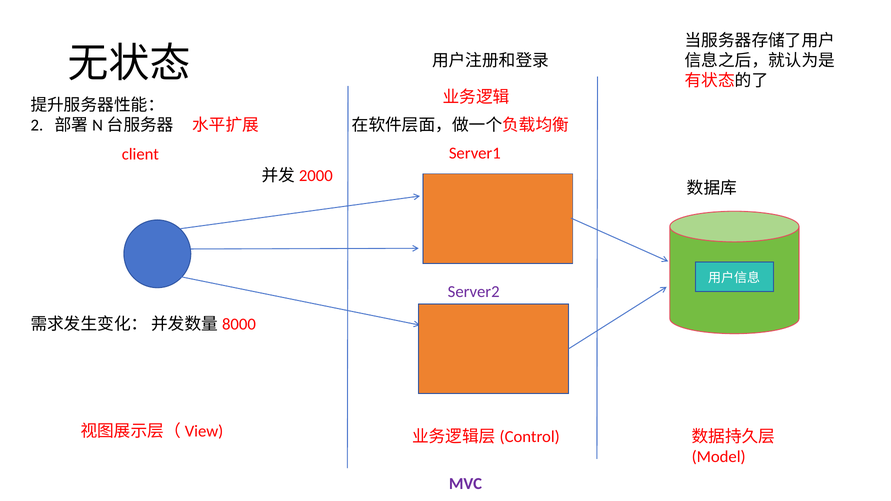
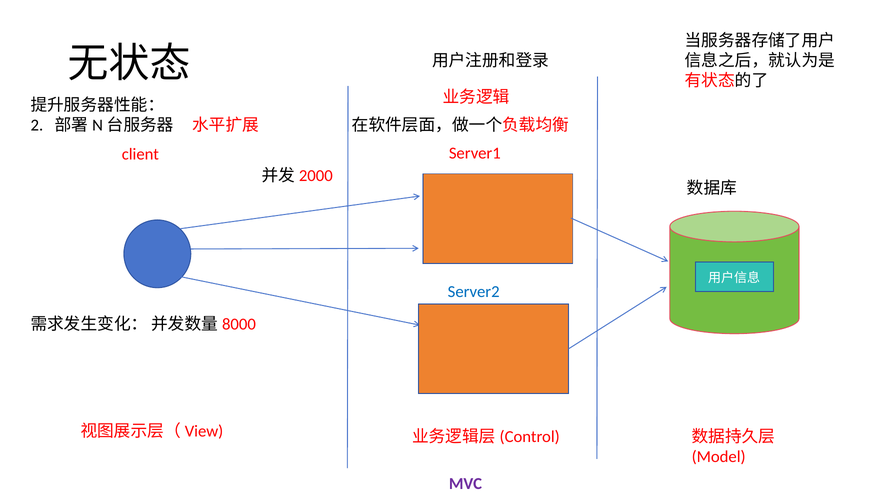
Server2 colour: purple -> blue
